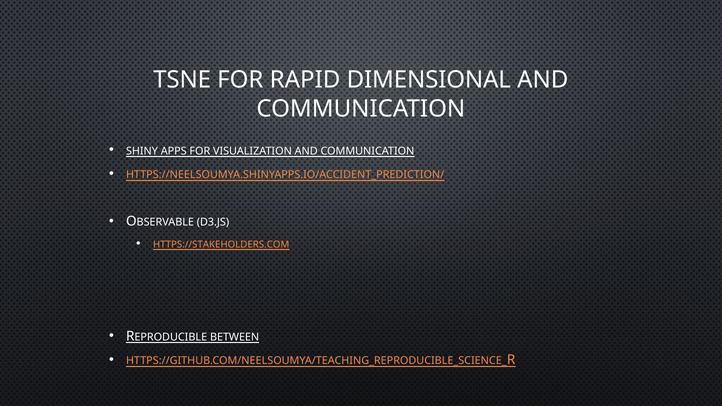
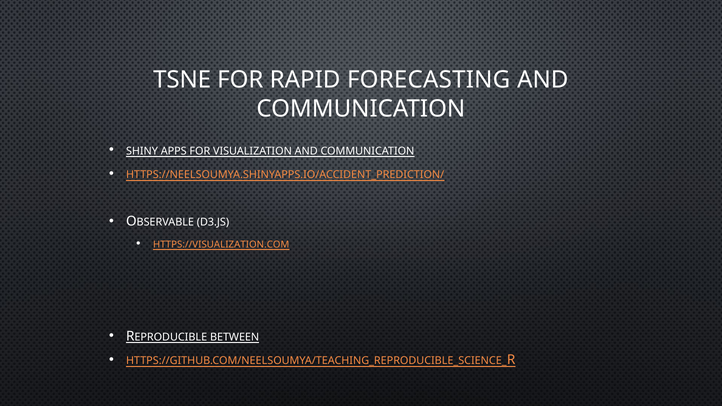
DIMENSIONAL: DIMENSIONAL -> FORECASTING
HTTPS://STAKEHOLDERS.COM: HTTPS://STAKEHOLDERS.COM -> HTTPS://VISUALIZATION.COM
